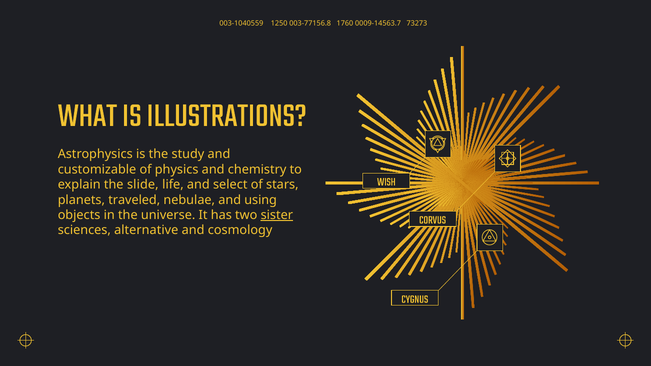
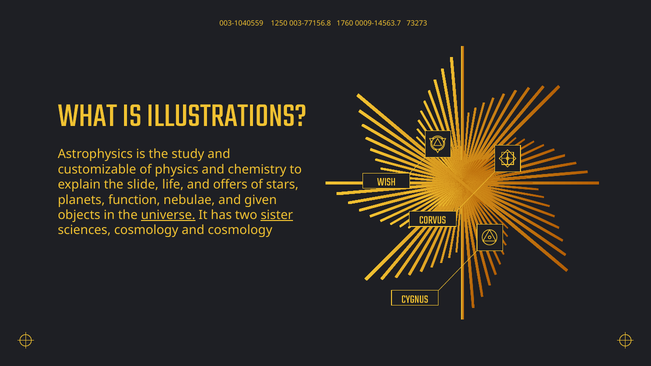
select: select -> offers
traveled: traveled -> function
using: using -> given
universe underline: none -> present
sciences alternative: alternative -> cosmology
